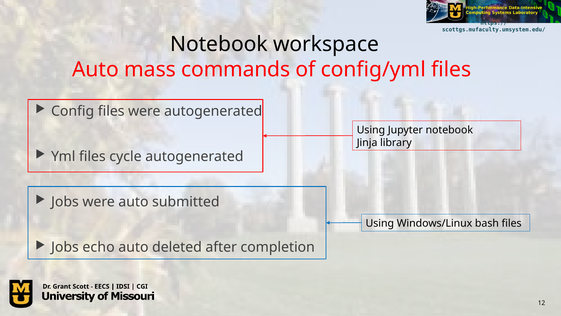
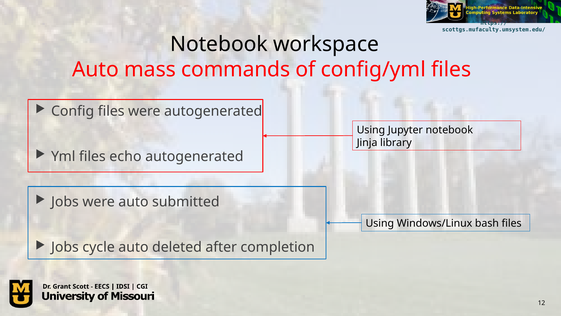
cycle: cycle -> echo
echo: echo -> cycle
